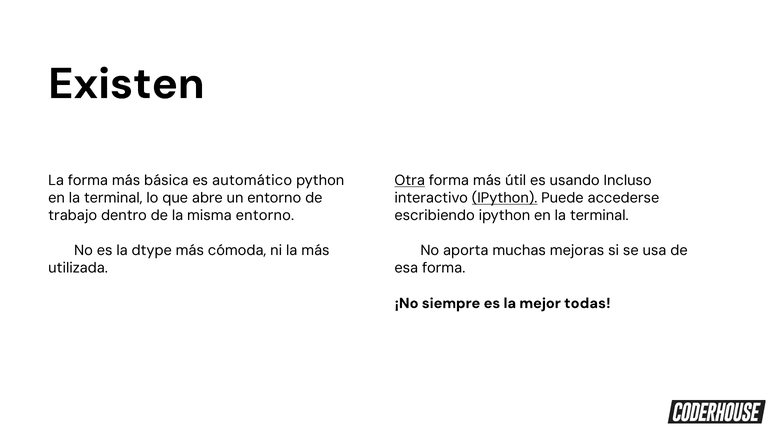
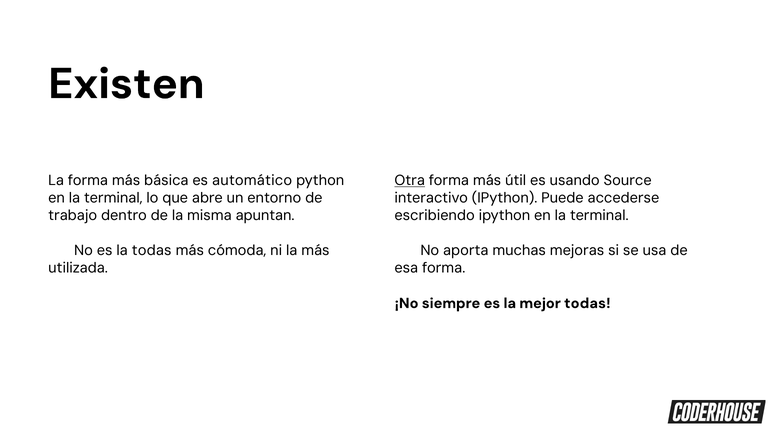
Incluso: Incluso -> Source
IPython at (505, 198) underline: present -> none
misma entorno: entorno -> apuntan
la dtype: dtype -> todas
